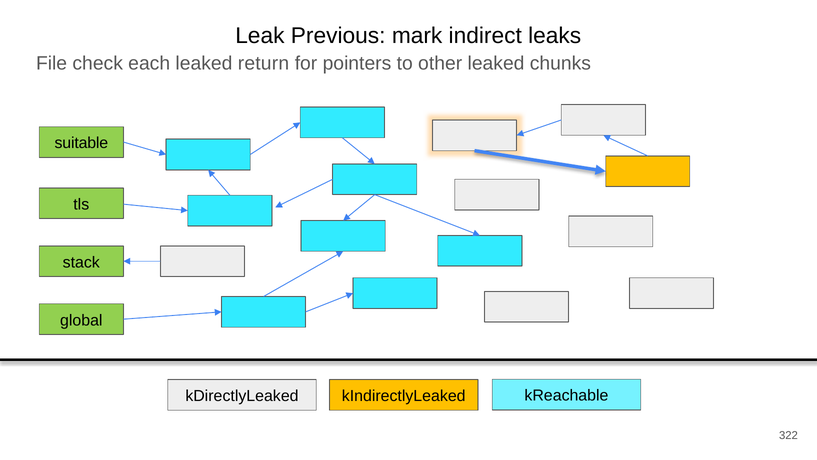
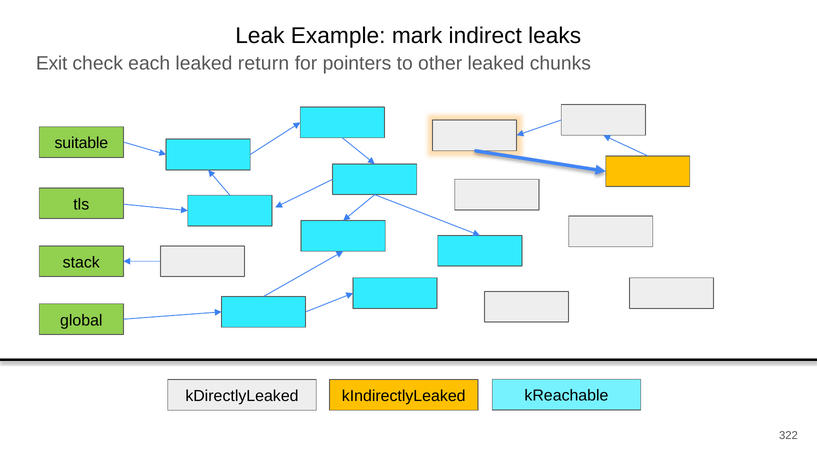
Previous: Previous -> Example
File: File -> Exit
